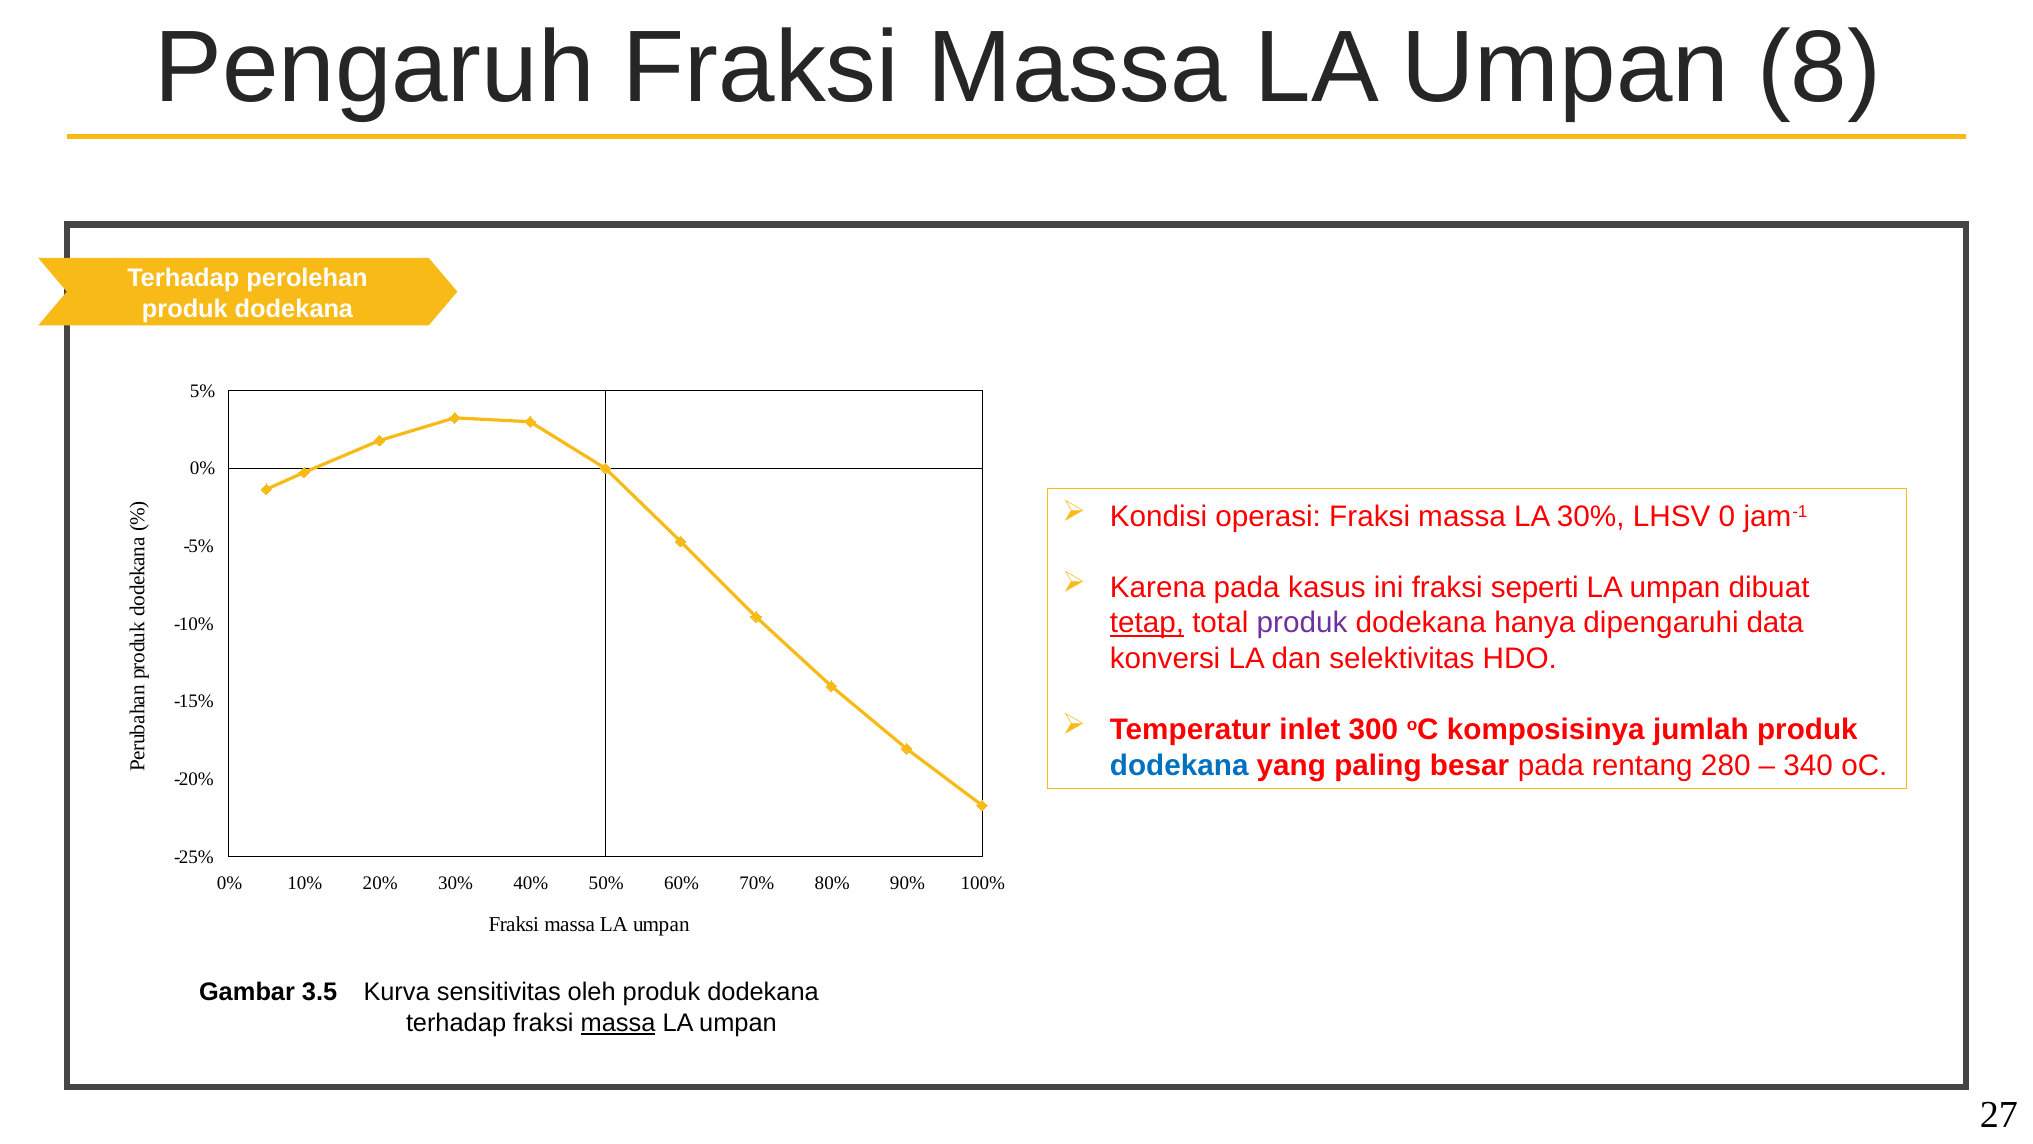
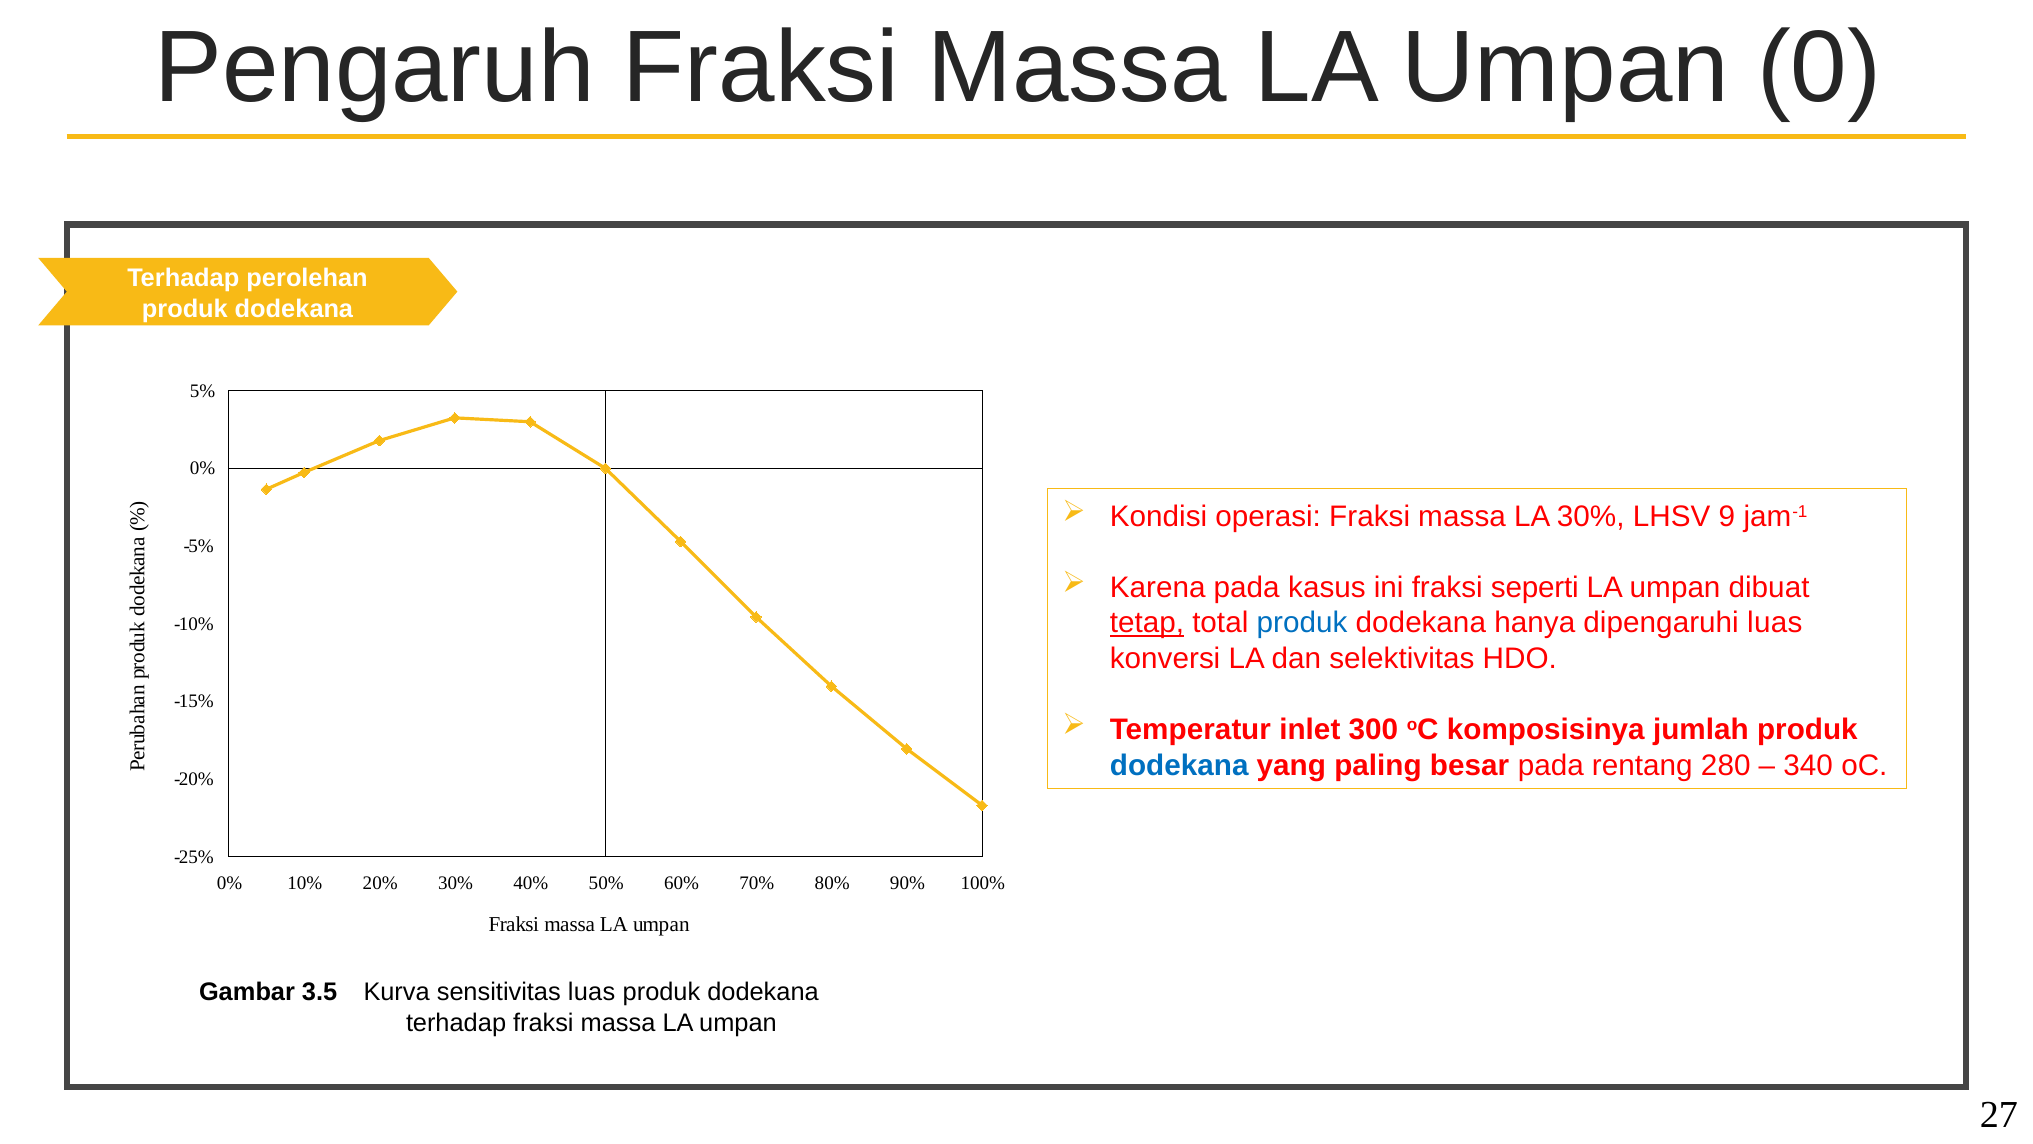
8: 8 -> 0
0: 0 -> 9
produk at (1302, 623) colour: purple -> blue
dipengaruhi data: data -> luas
sensitivitas oleh: oleh -> luas
massa at (618, 1023) underline: present -> none
